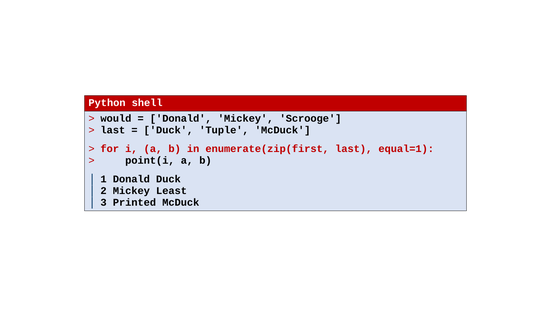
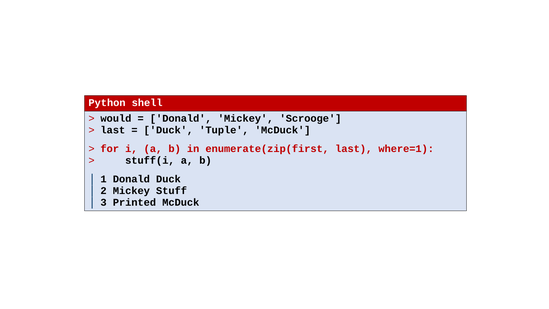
equal=1: equal=1 -> where=1
point(i: point(i -> stuff(i
Least: Least -> Stuff
